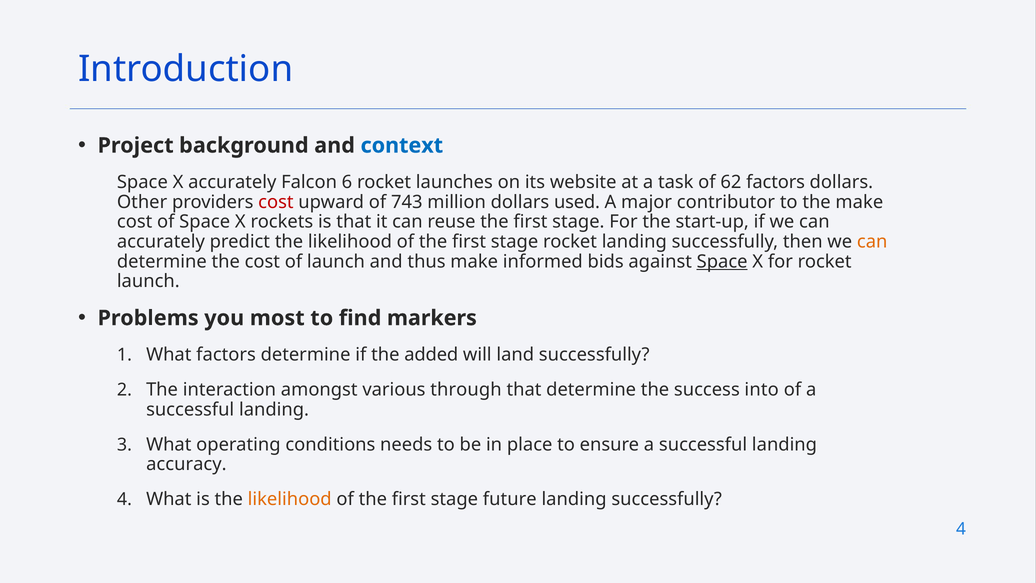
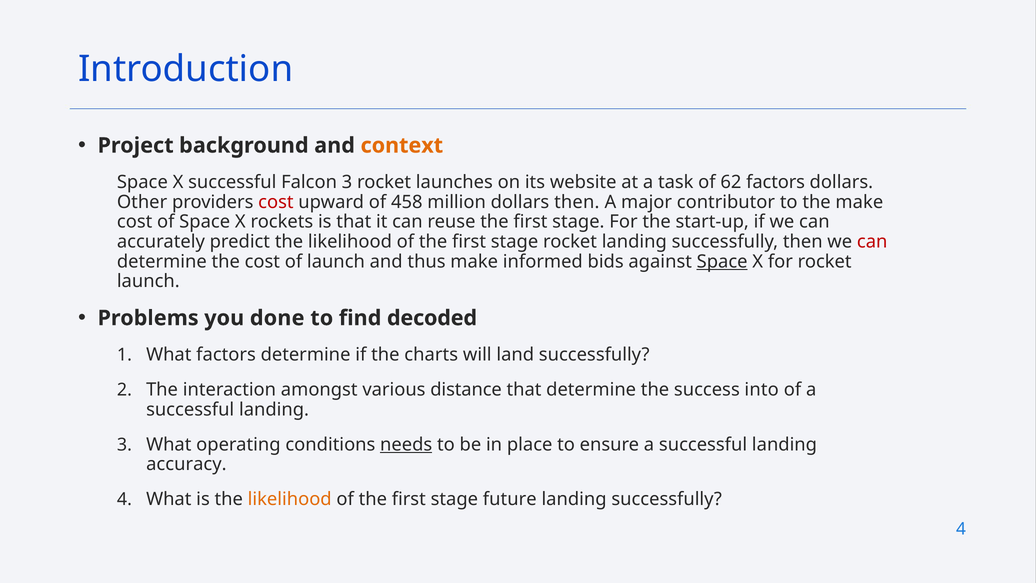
context colour: blue -> orange
X accurately: accurately -> successful
Falcon 6: 6 -> 3
743: 743 -> 458
dollars used: used -> then
can at (872, 242) colour: orange -> red
most: most -> done
markers: markers -> decoded
added: added -> charts
through: through -> distance
needs underline: none -> present
